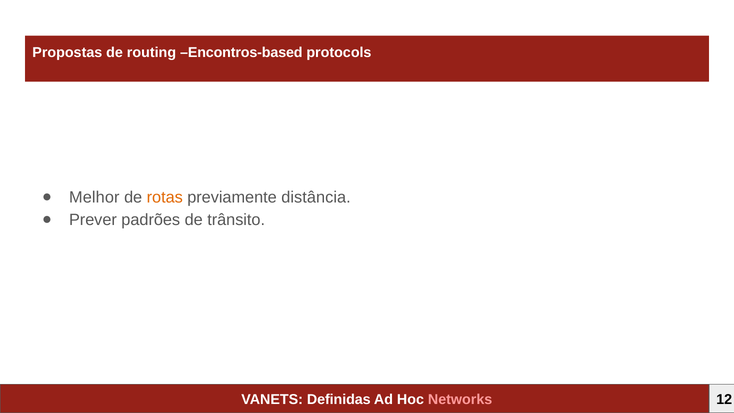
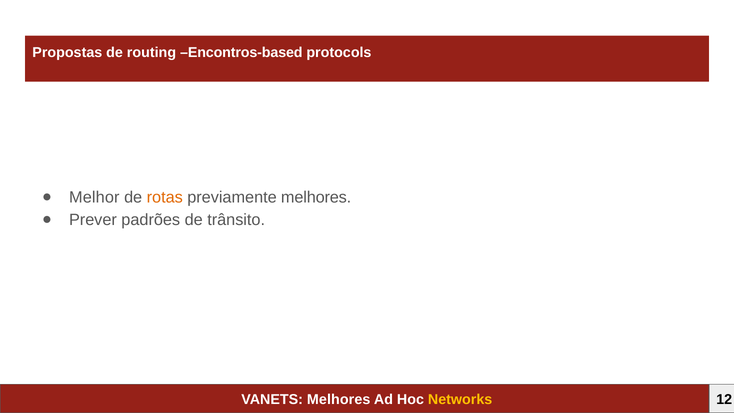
previamente distância: distância -> melhores
VANETS Definidas: Definidas -> Melhores
Networks colour: pink -> yellow
